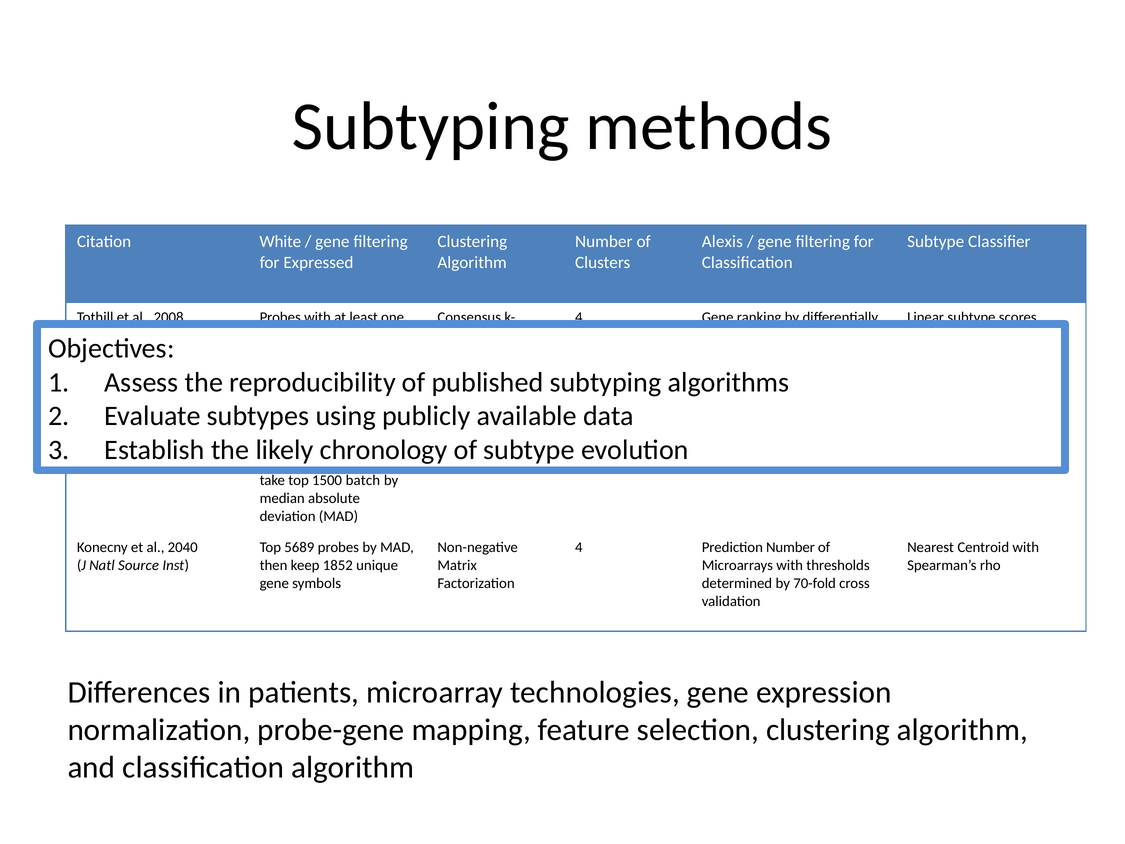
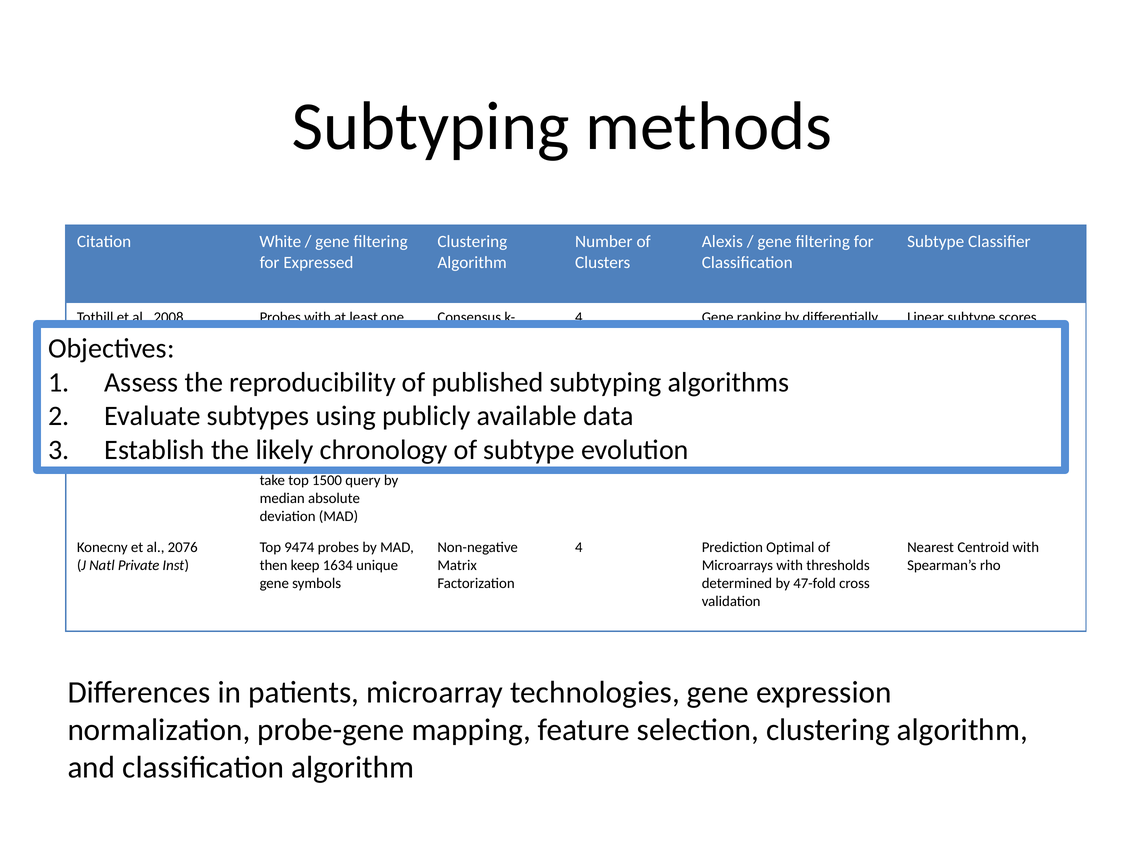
batch: batch -> query
2040: 2040 -> 2076
5689: 5689 -> 9474
Prediction Number: Number -> Optimal
Source: Source -> Private
1852: 1852 -> 1634
70-fold: 70-fold -> 47-fold
